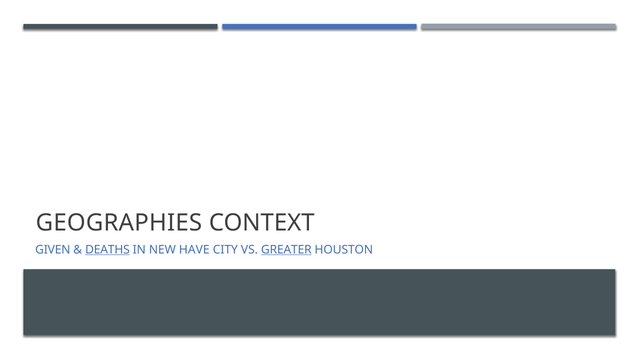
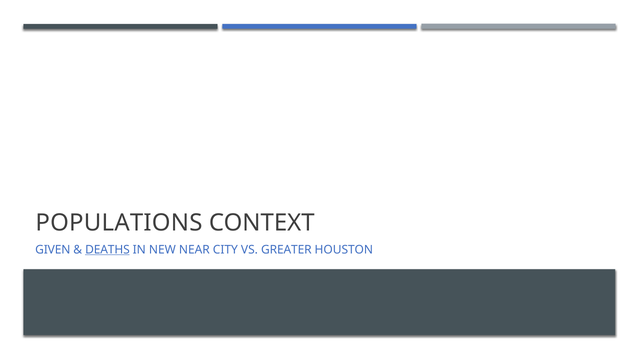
GEOGRAPHIES: GEOGRAPHIES -> POPULATIONS
HAVE: HAVE -> NEAR
GREATER underline: present -> none
